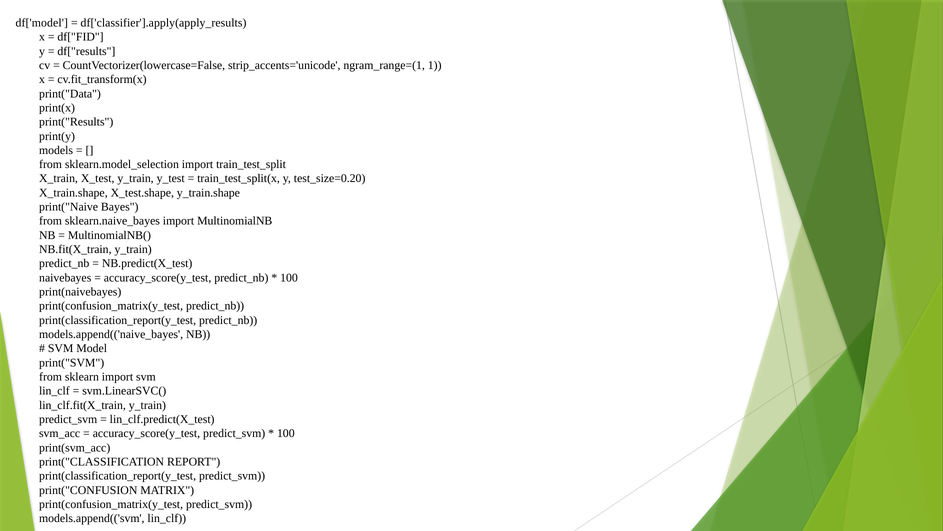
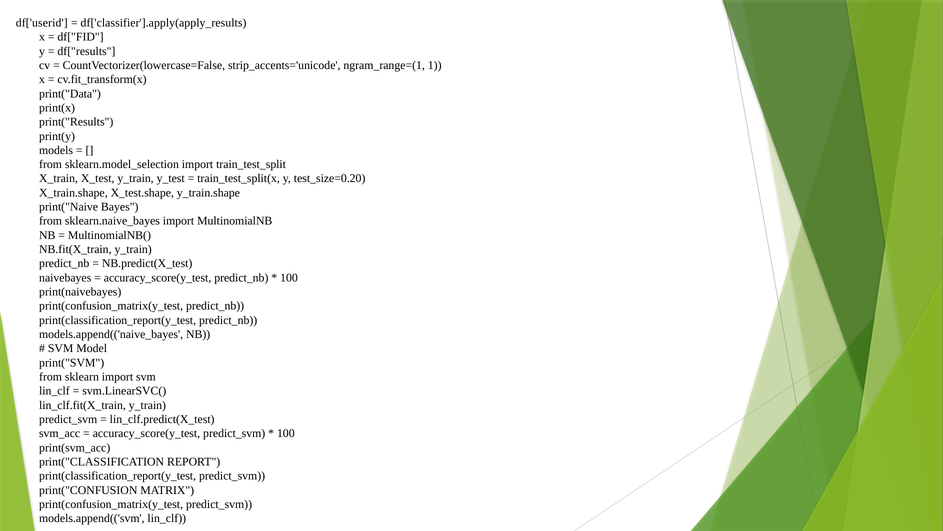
df['model: df['model -> df['userid
